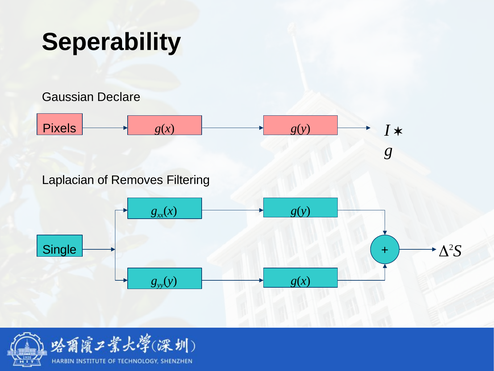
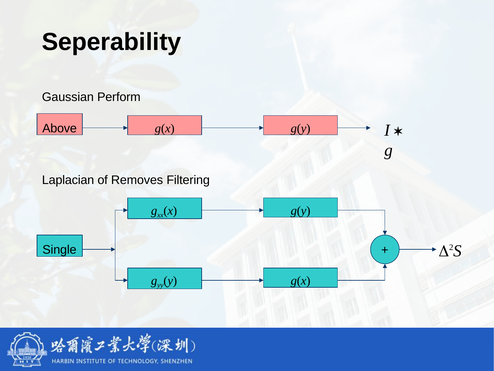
Declare: Declare -> Perform
Pixels: Pixels -> Above
